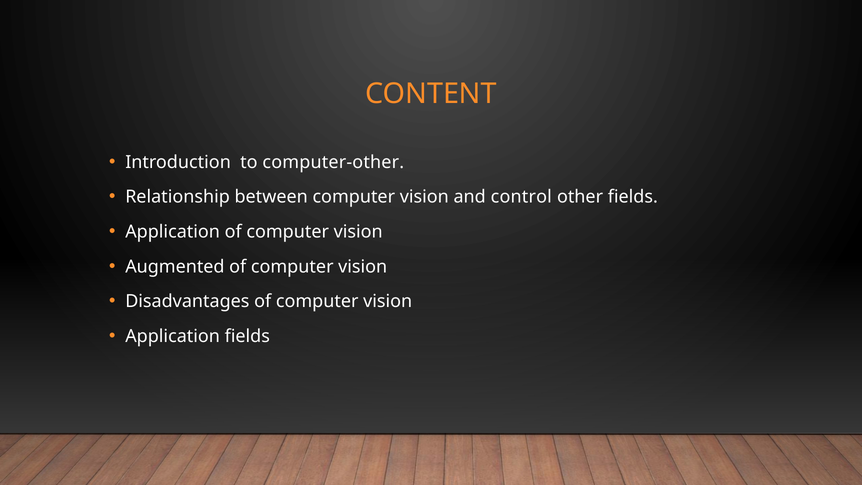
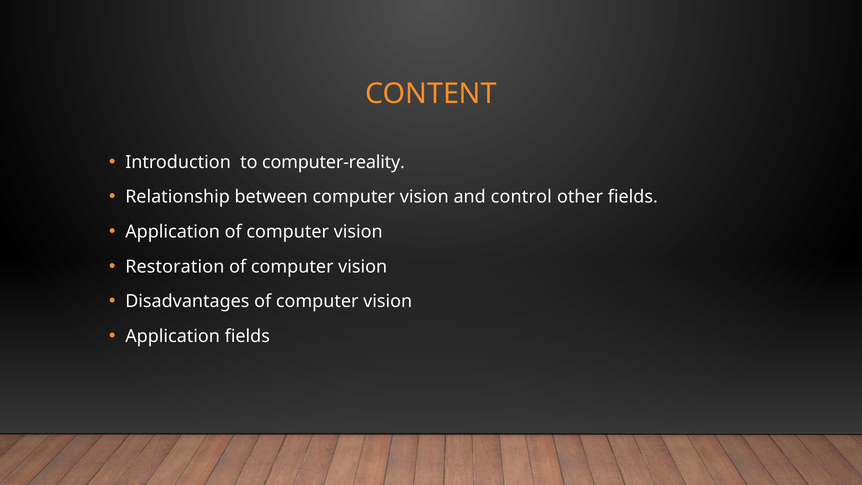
computer-other: computer-other -> computer-reality
Augmented: Augmented -> Restoration
